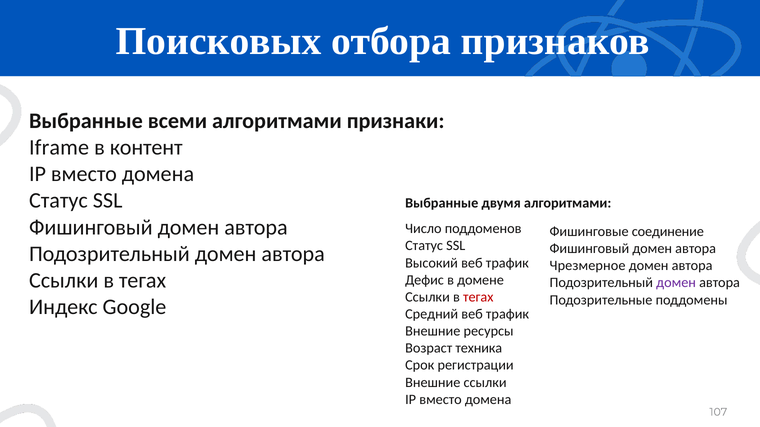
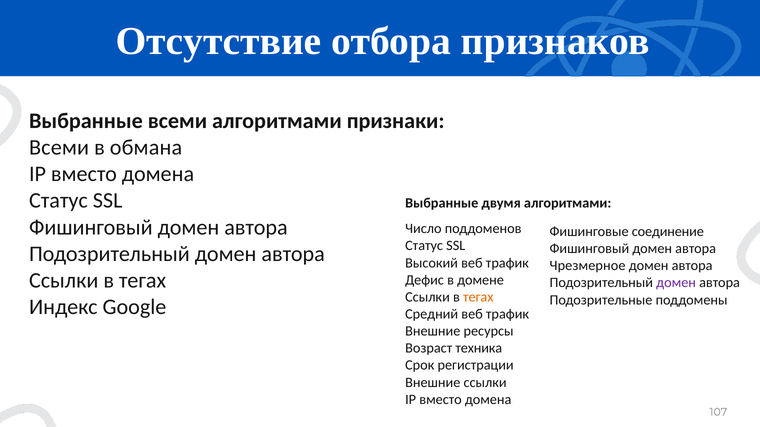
Поисковых: Поисковых -> Отсутствие
Iframe at (59, 148): Iframe -> Всеми
контент: контент -> обмана
тегах at (478, 297) colour: red -> orange
